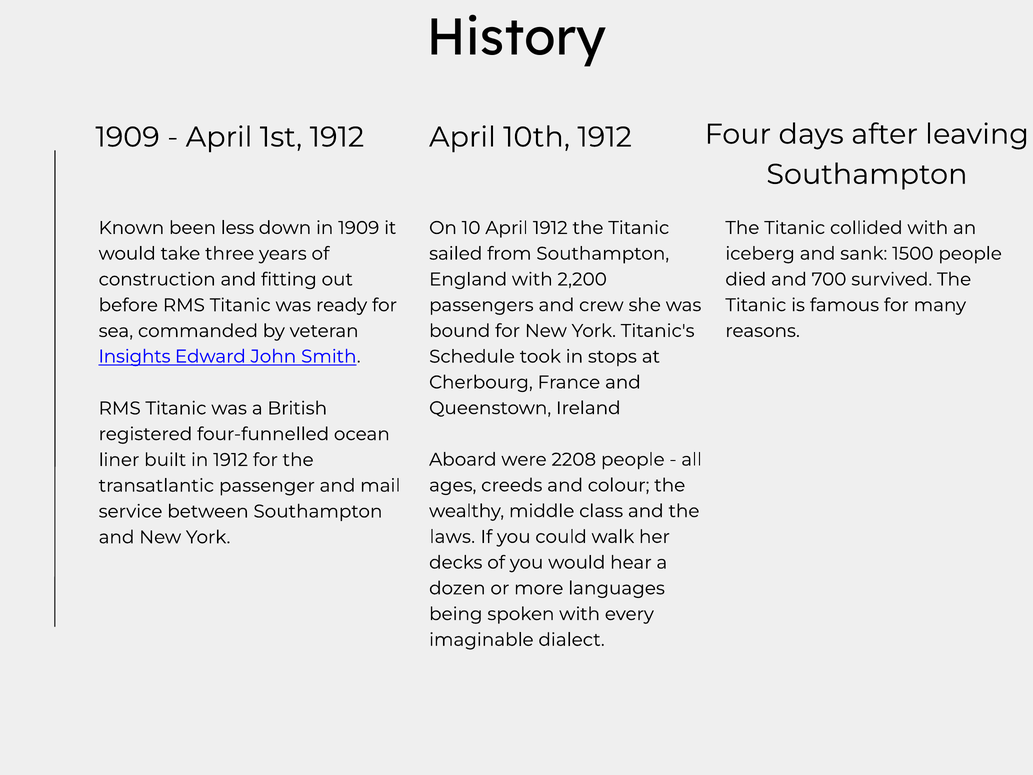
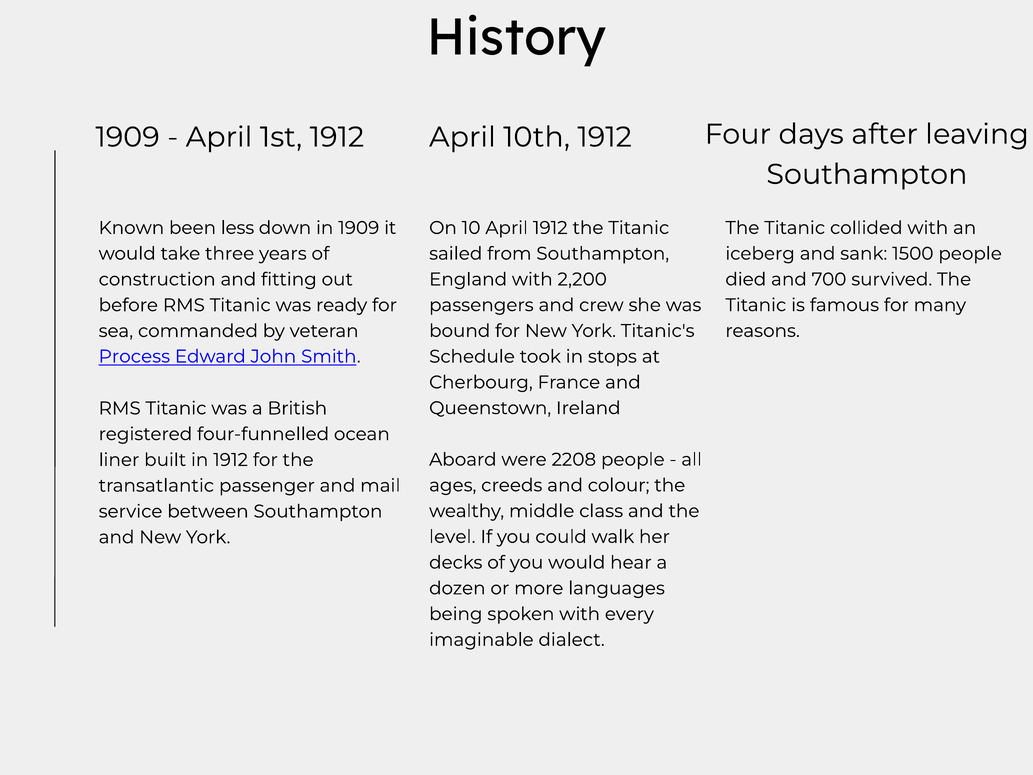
Insights: Insights -> Process
laws: laws -> level
